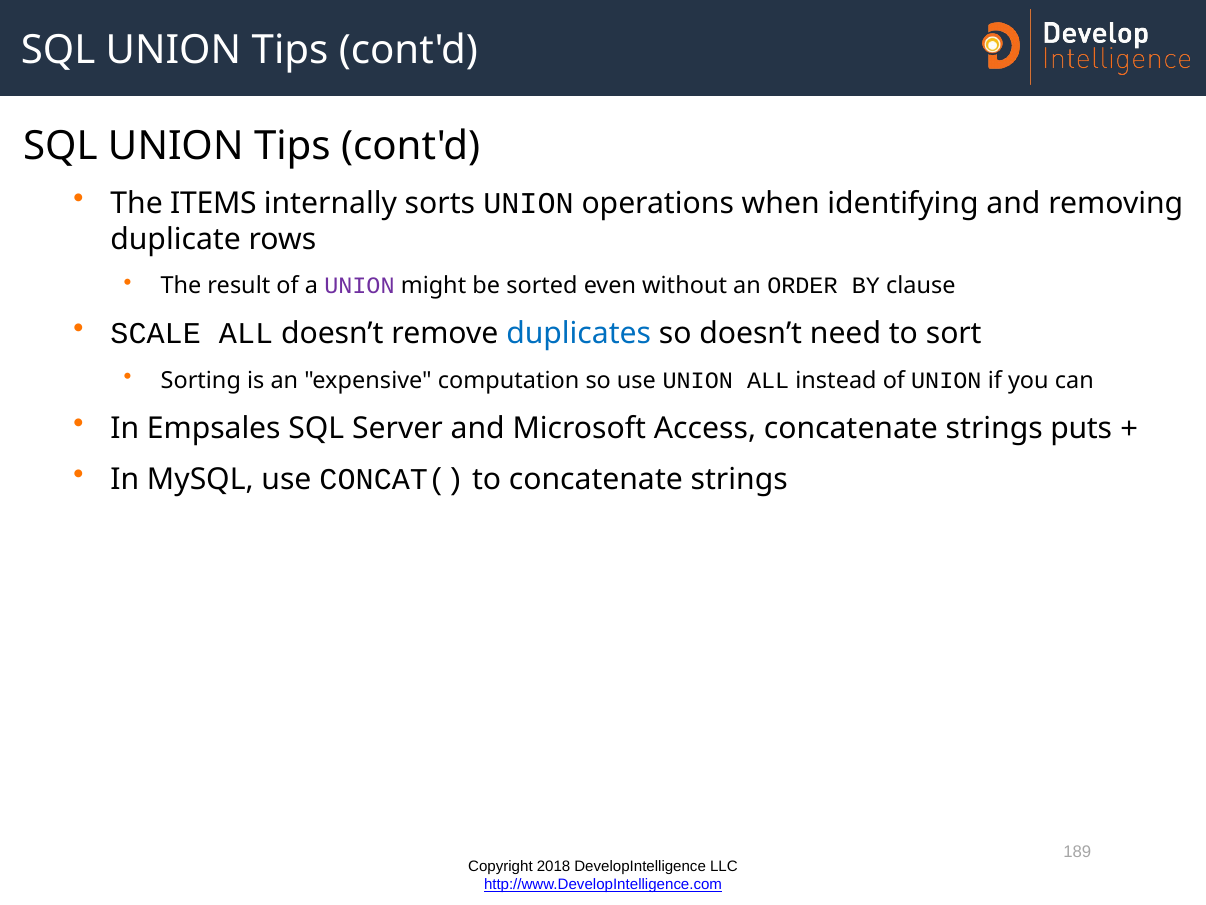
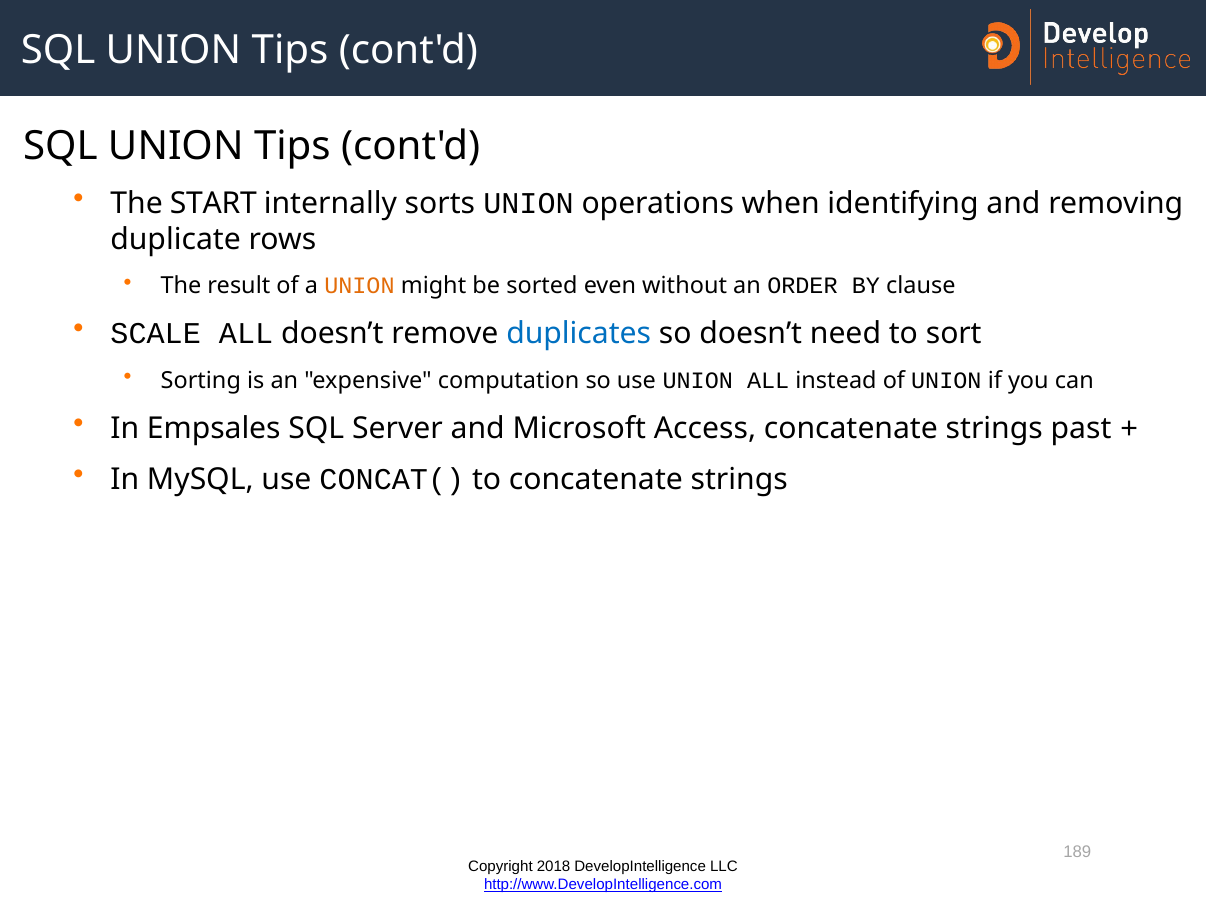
ITEMS: ITEMS -> START
UNION at (359, 286) colour: purple -> orange
puts: puts -> past
